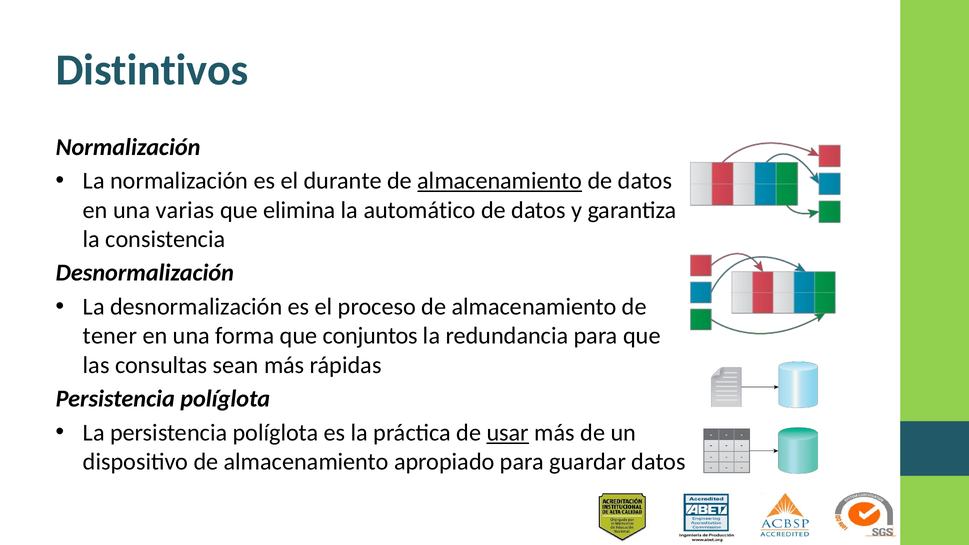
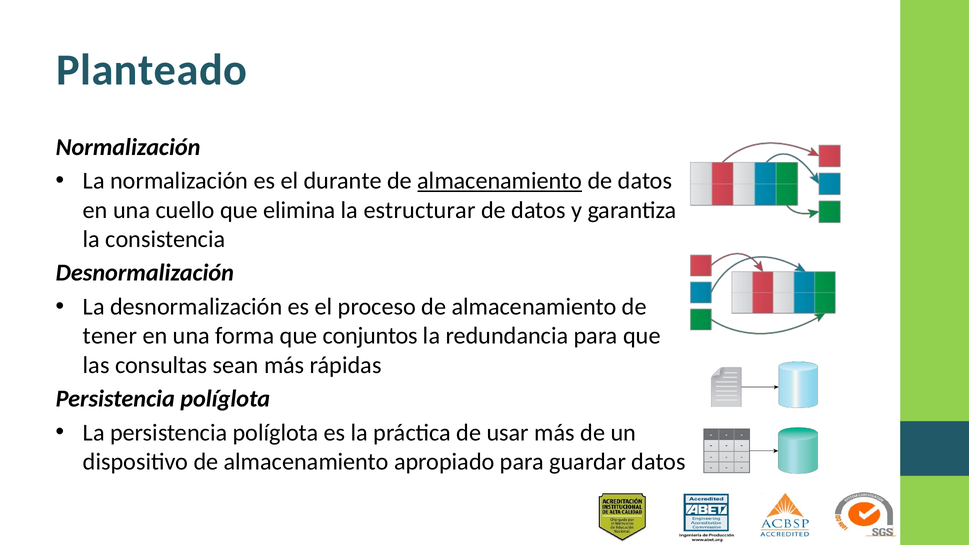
Distintivos: Distintivos -> Planteado
varias: varias -> cuello
automático: automático -> estructurar
usar underline: present -> none
